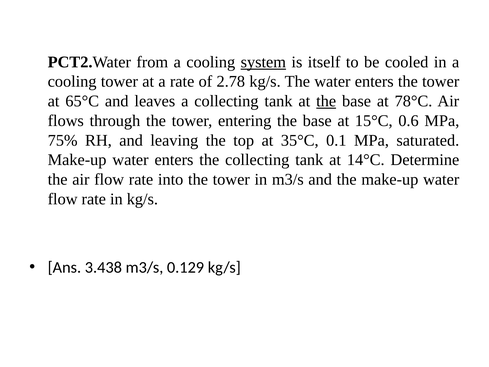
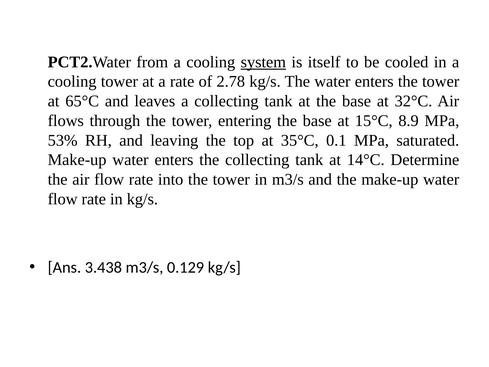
the at (326, 101) underline: present -> none
78°C: 78°C -> 32°C
0.6: 0.6 -> 8.9
75%: 75% -> 53%
